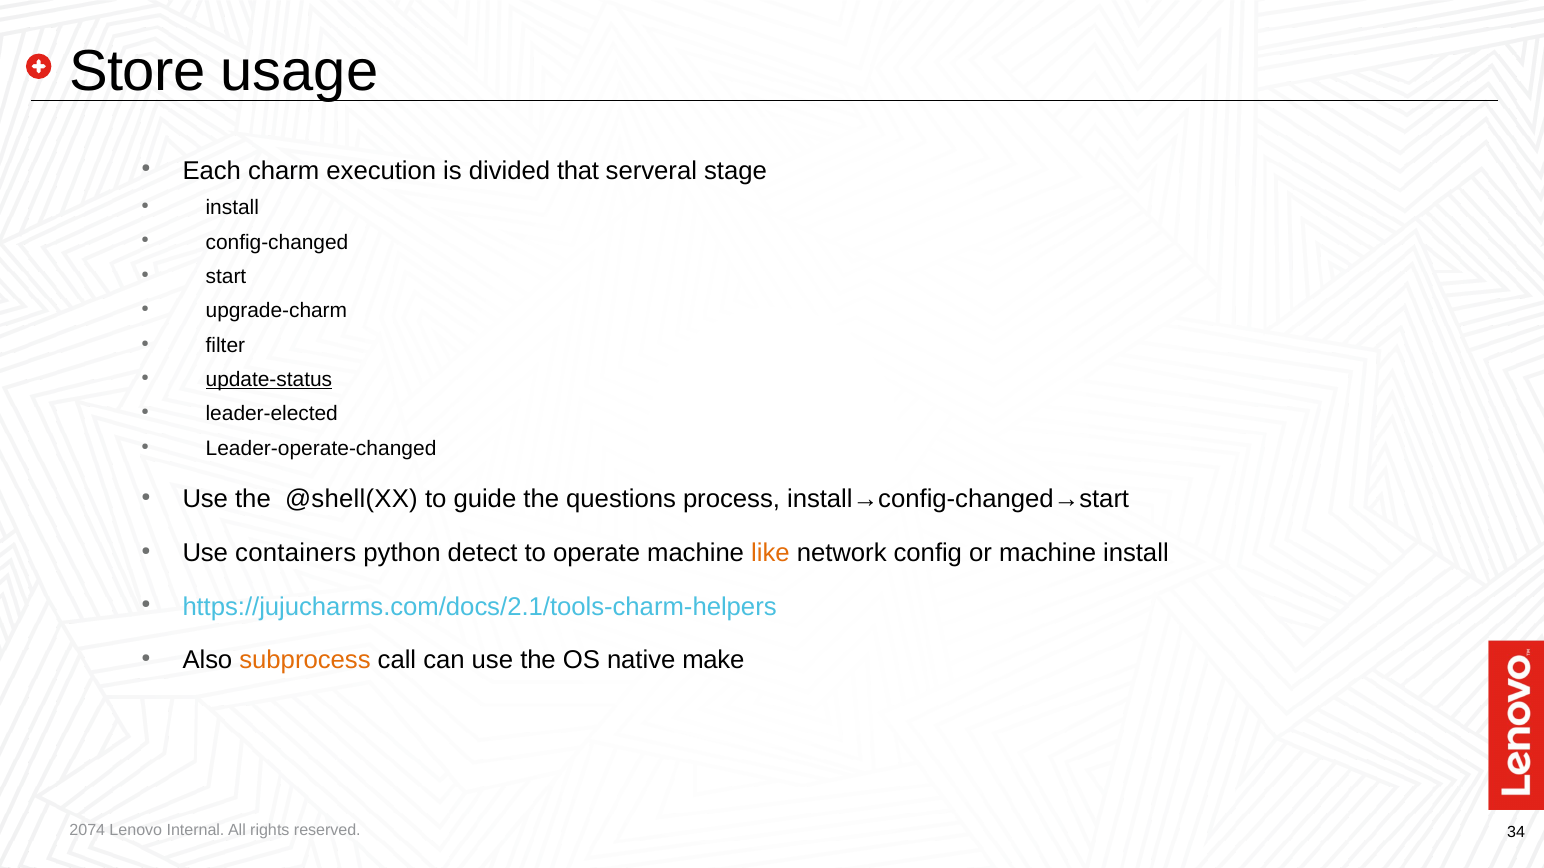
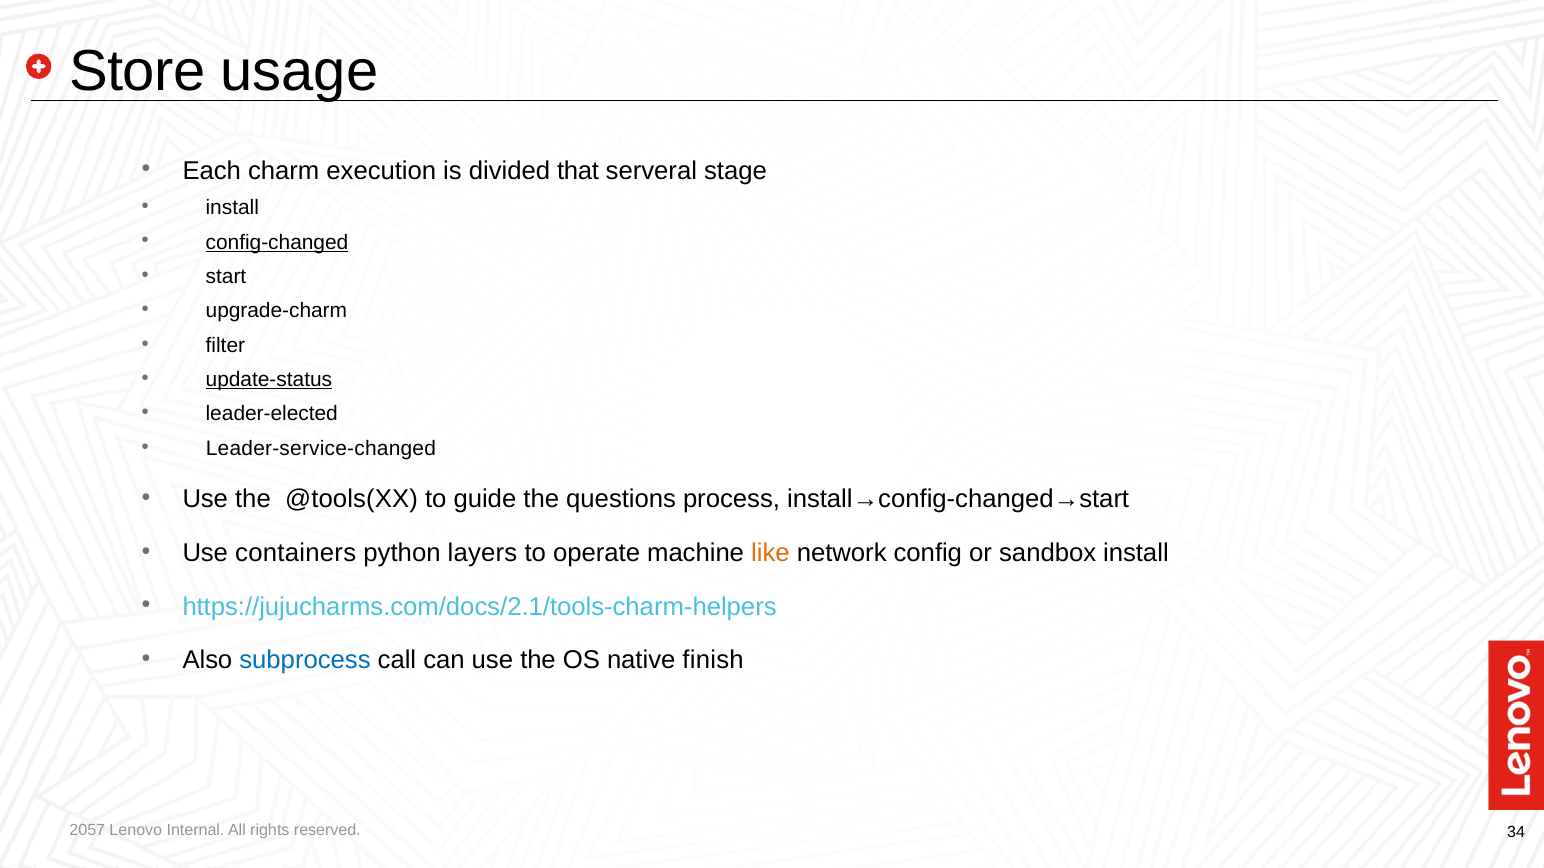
config-changed underline: none -> present
Leader-operate-changed: Leader-operate-changed -> Leader-service-changed
@shell(XX: @shell(XX -> @tools(XX
detect: detect -> layers
or machine: machine -> sandbox
subprocess colour: orange -> blue
make: make -> finish
2074: 2074 -> 2057
